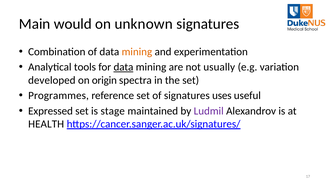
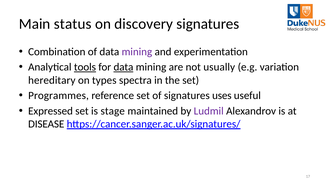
would: would -> status
unknown: unknown -> discovery
mining at (137, 52) colour: orange -> purple
tools underline: none -> present
developed: developed -> hereditary
origin: origin -> types
HEALTH: HEALTH -> DISEASE
